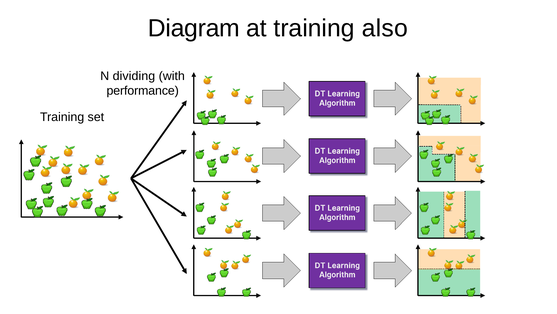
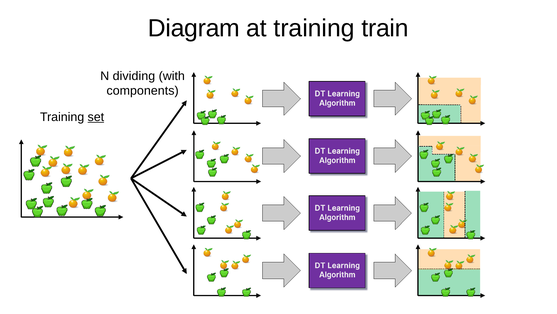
also: also -> train
performance: performance -> components
set underline: none -> present
